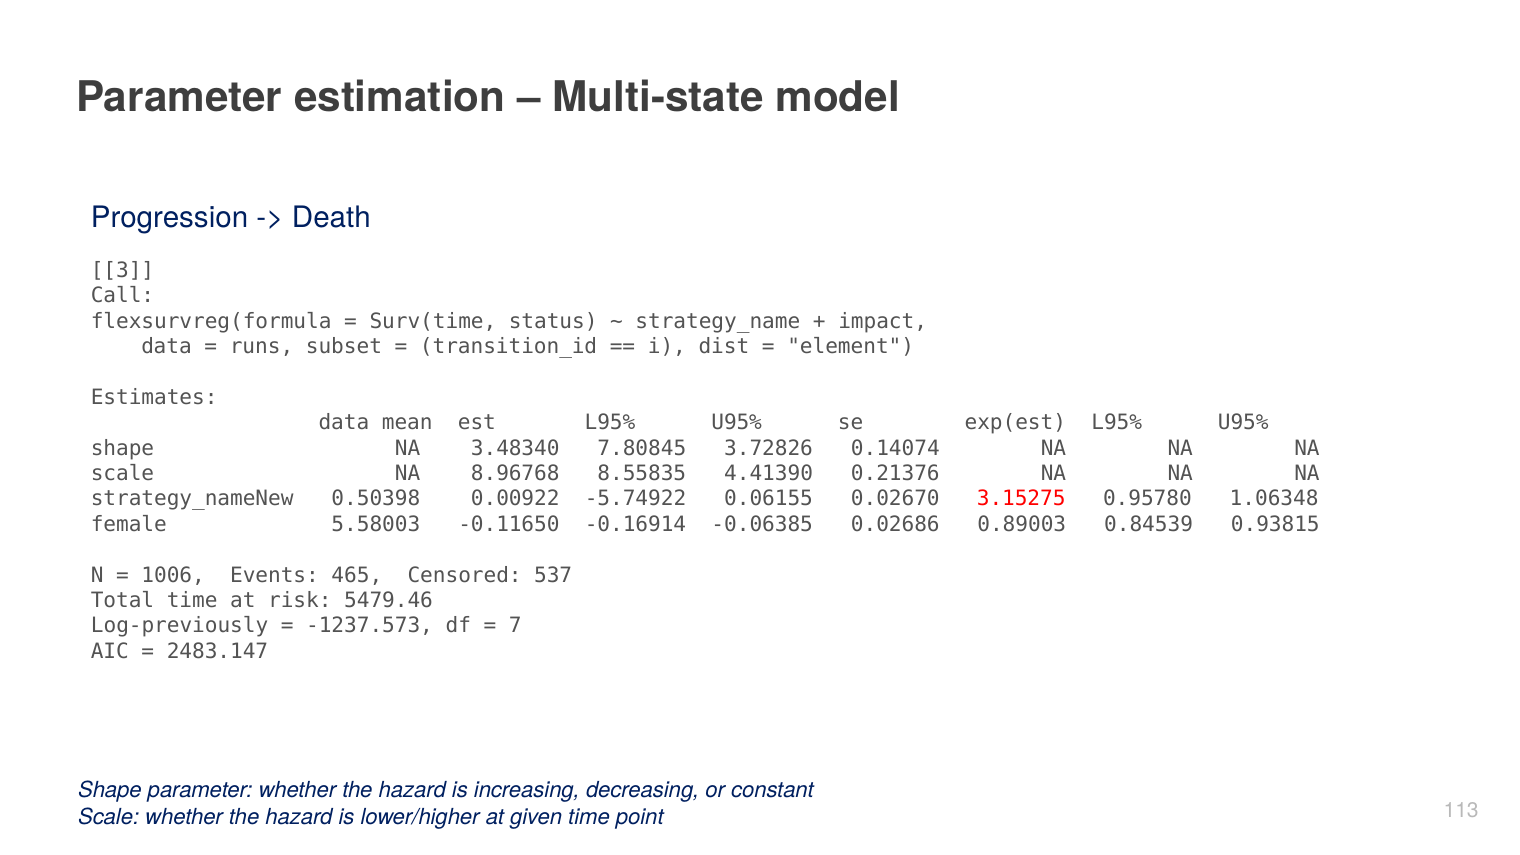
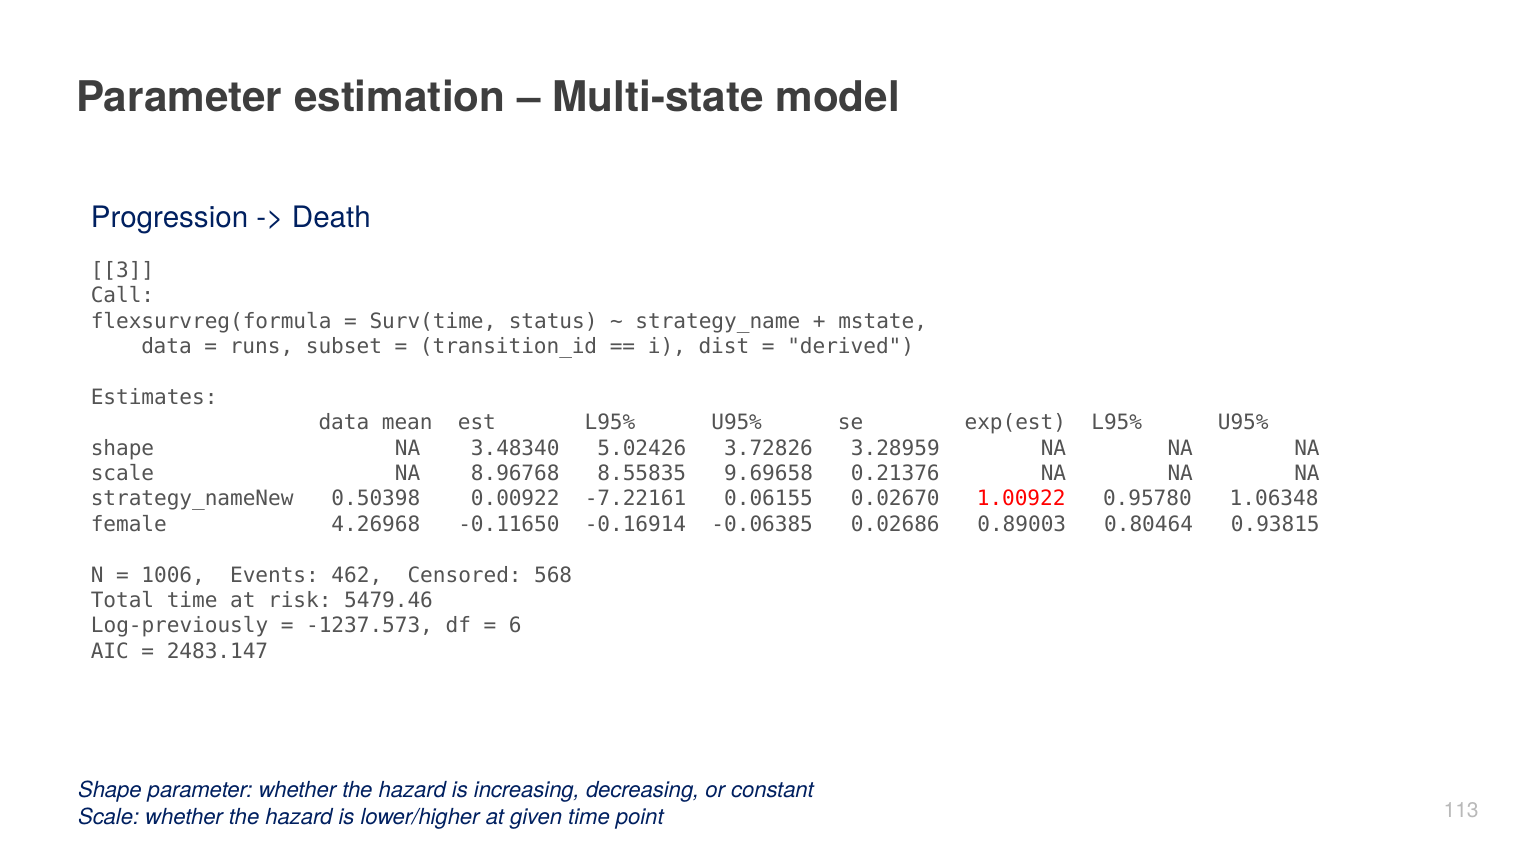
impact: impact -> mstate
element: element -> derived
7.80845: 7.80845 -> 5.02426
0.14074: 0.14074 -> 3.28959
4.41390: 4.41390 -> 9.69658
-5.74922: -5.74922 -> -7.22161
3.15275: 3.15275 -> 1.00922
5.58003: 5.58003 -> 4.26968
0.84539: 0.84539 -> 0.80464
465: 465 -> 462
537: 537 -> 568
7: 7 -> 6
